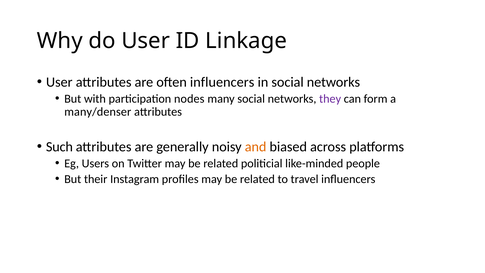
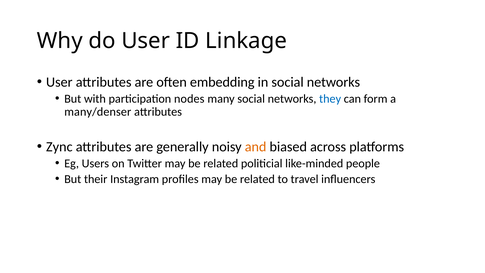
often influencers: influencers -> embedding
they colour: purple -> blue
Such: Such -> Zync
